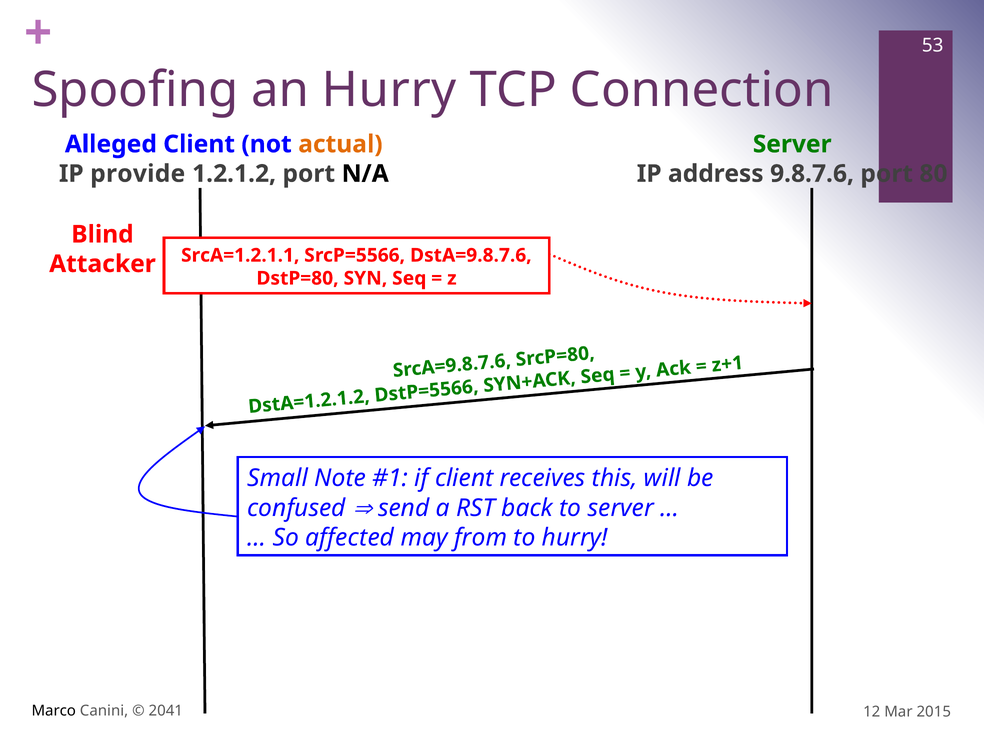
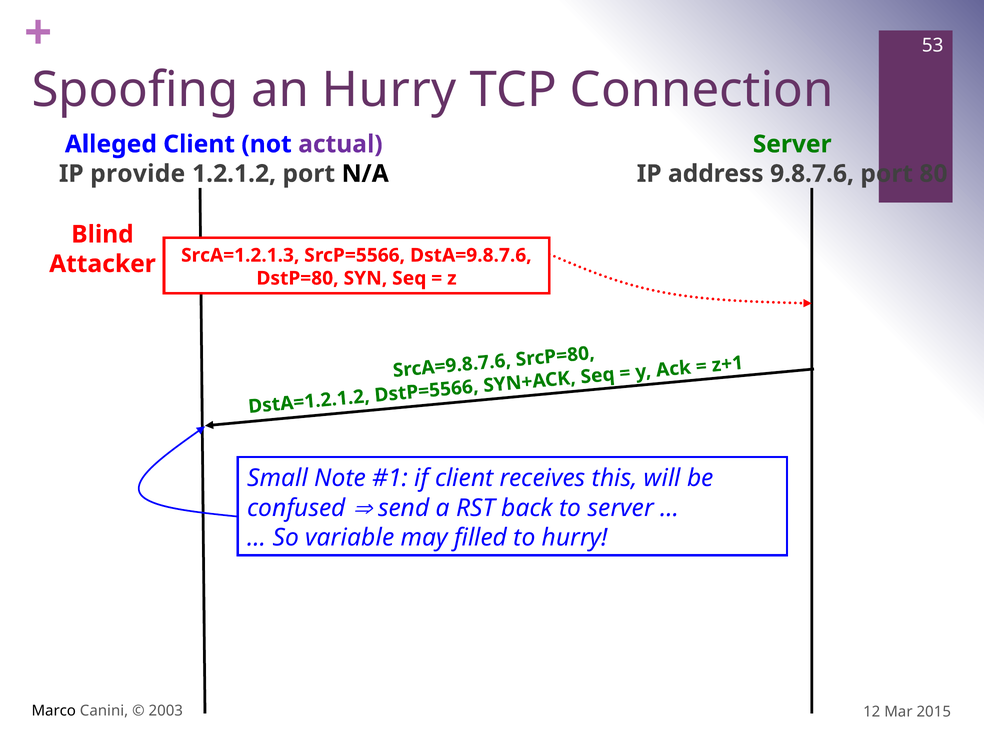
actual colour: orange -> purple
SrcA=1.2.1.1: SrcA=1.2.1.1 -> SrcA=1.2.1.3
affected: affected -> variable
from: from -> filled
2041: 2041 -> 2003
